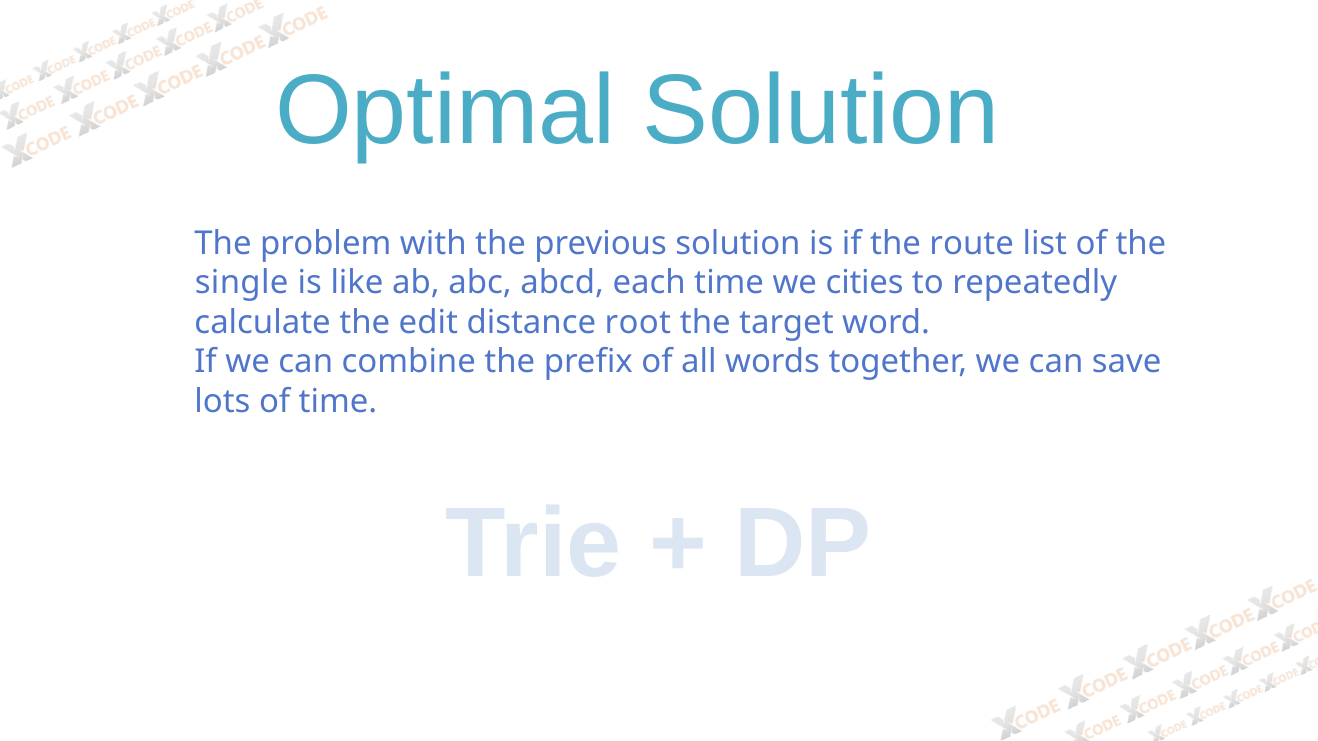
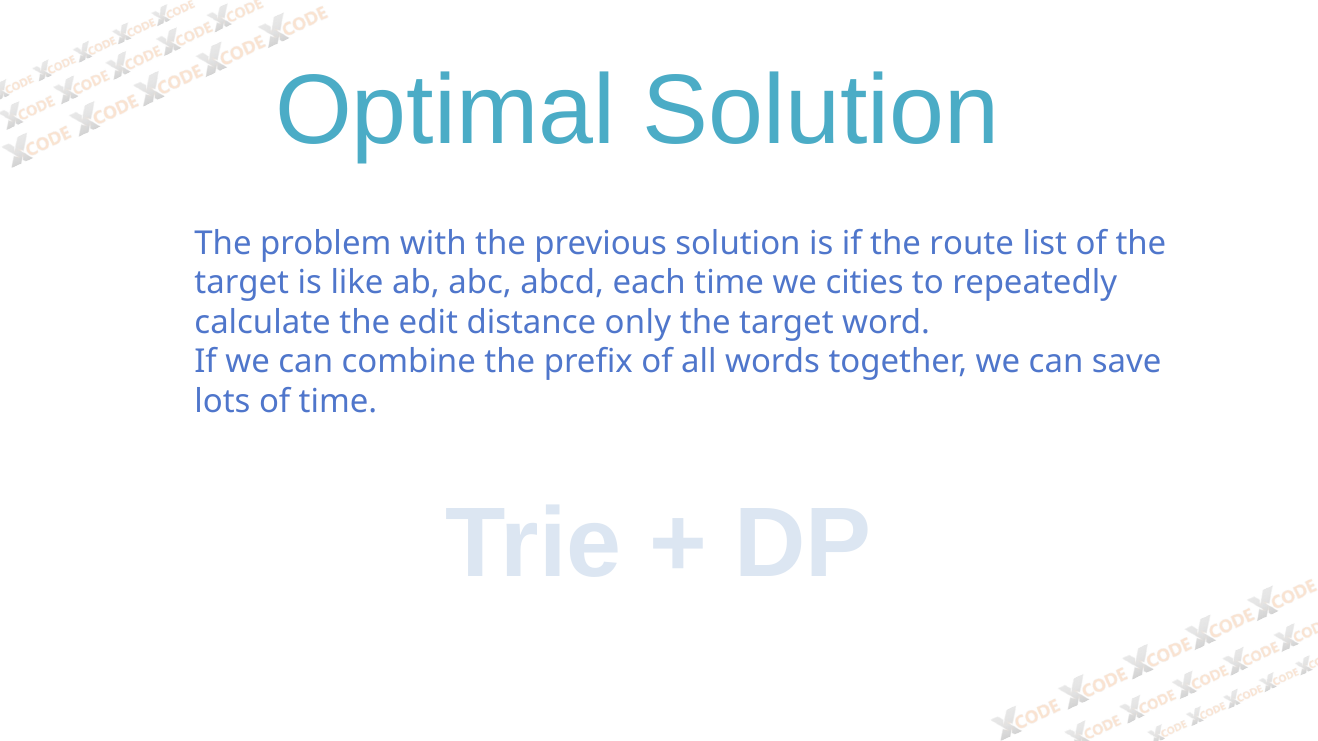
single at (242, 283): single -> target
root: root -> only
